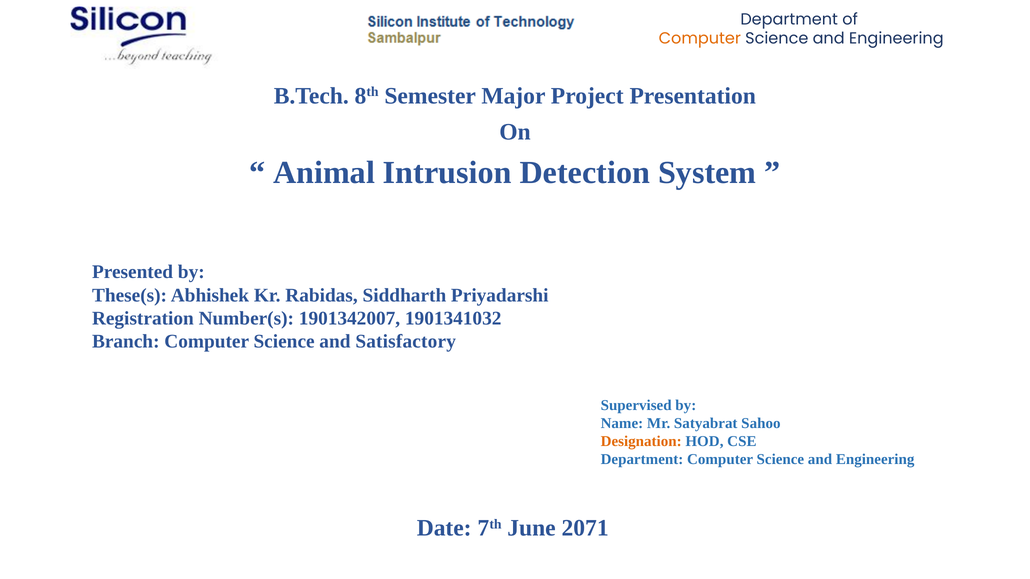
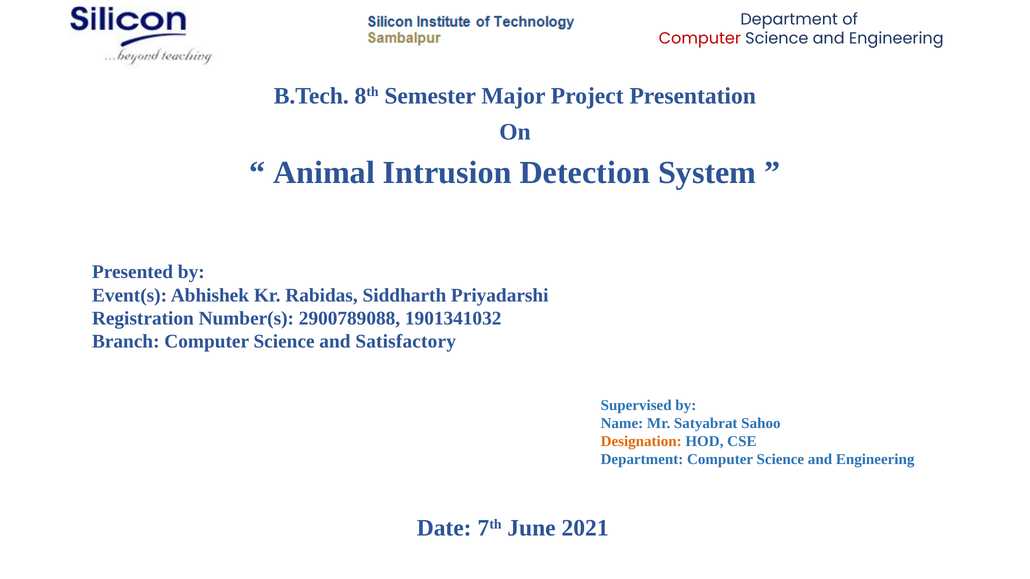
Computer at (700, 39) colour: orange -> red
These(s: These(s -> Event(s
1901342007: 1901342007 -> 2900789088
2071: 2071 -> 2021
